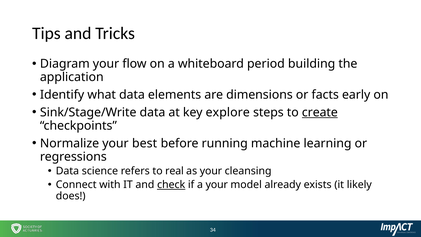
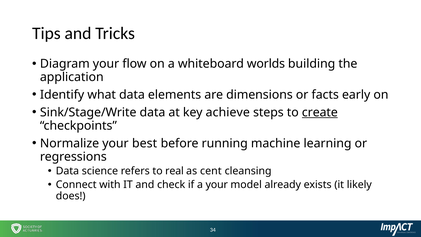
period: period -> worlds
explore: explore -> achieve
as your: your -> cent
check underline: present -> none
